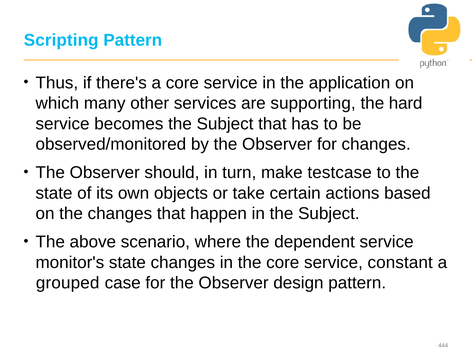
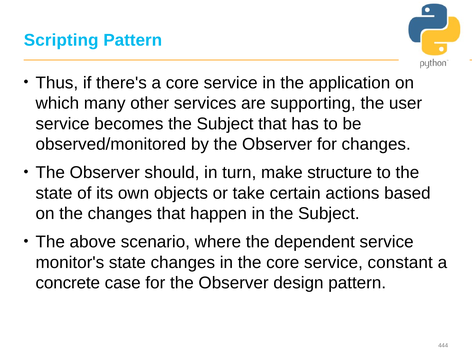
hard: hard -> user
testcase: testcase -> structure
grouped: grouped -> concrete
